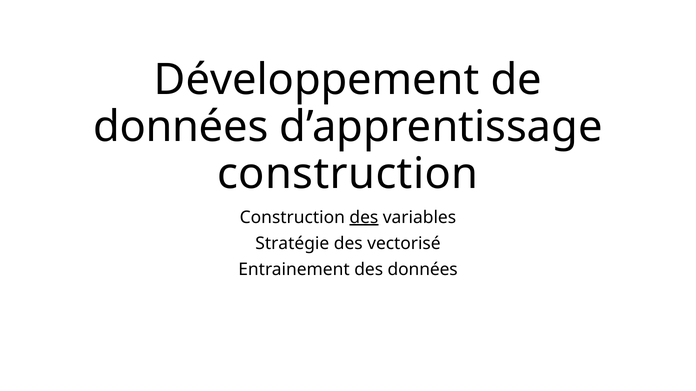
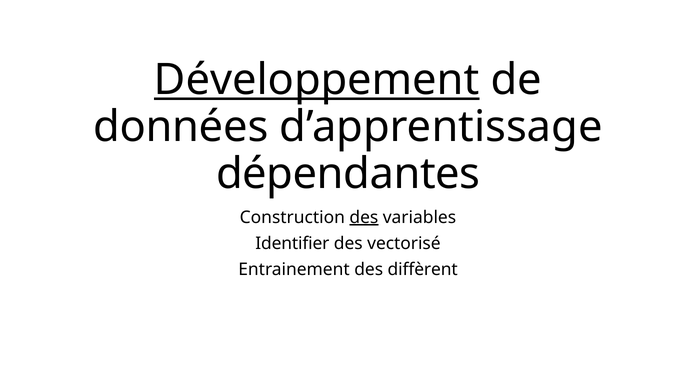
Développement underline: none -> present
construction at (348, 174): construction -> dépendantes
Stratégie: Stratégie -> Identifier
des données: données -> diffèrent
